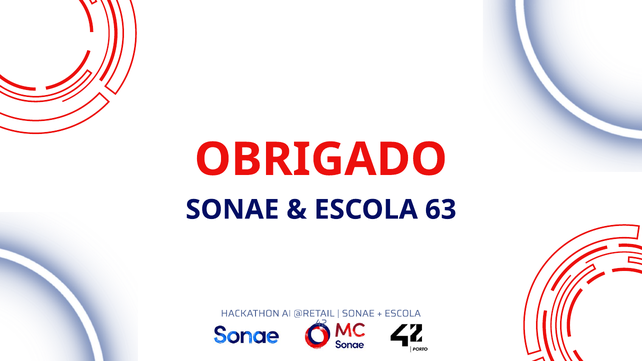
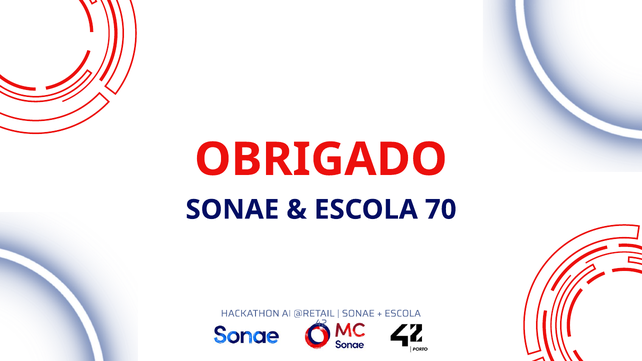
63: 63 -> 70
